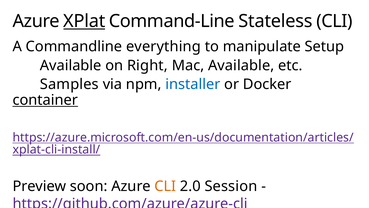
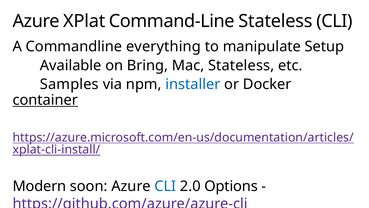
XPlat underline: present -> none
Right: Right -> Bring
Mac Available: Available -> Stateless
Preview: Preview -> Modern
CLI at (165, 186) colour: orange -> blue
Session: Session -> Options
